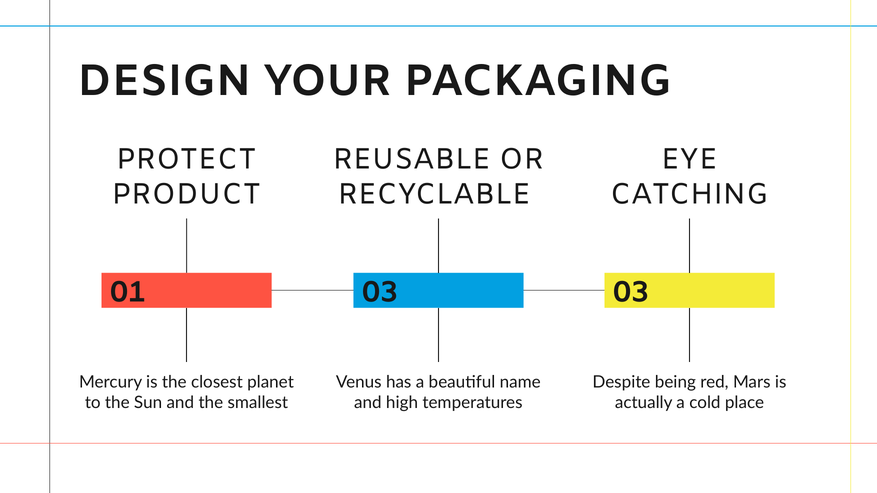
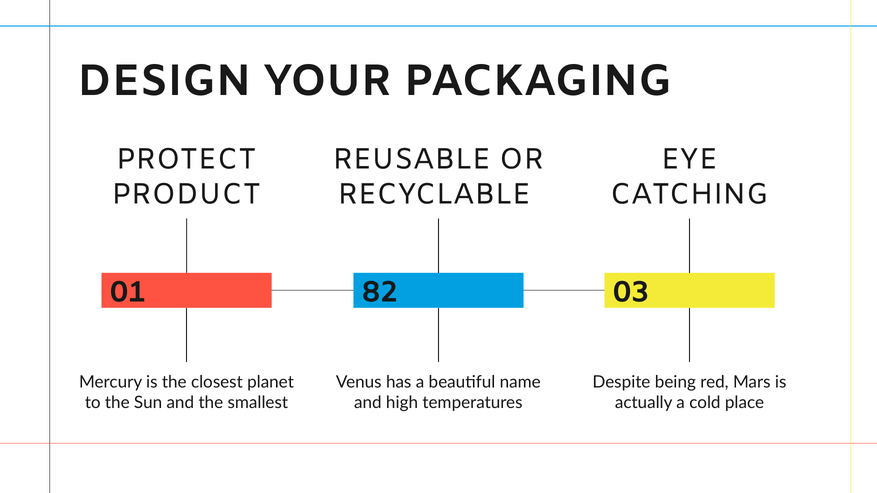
01 03: 03 -> 82
